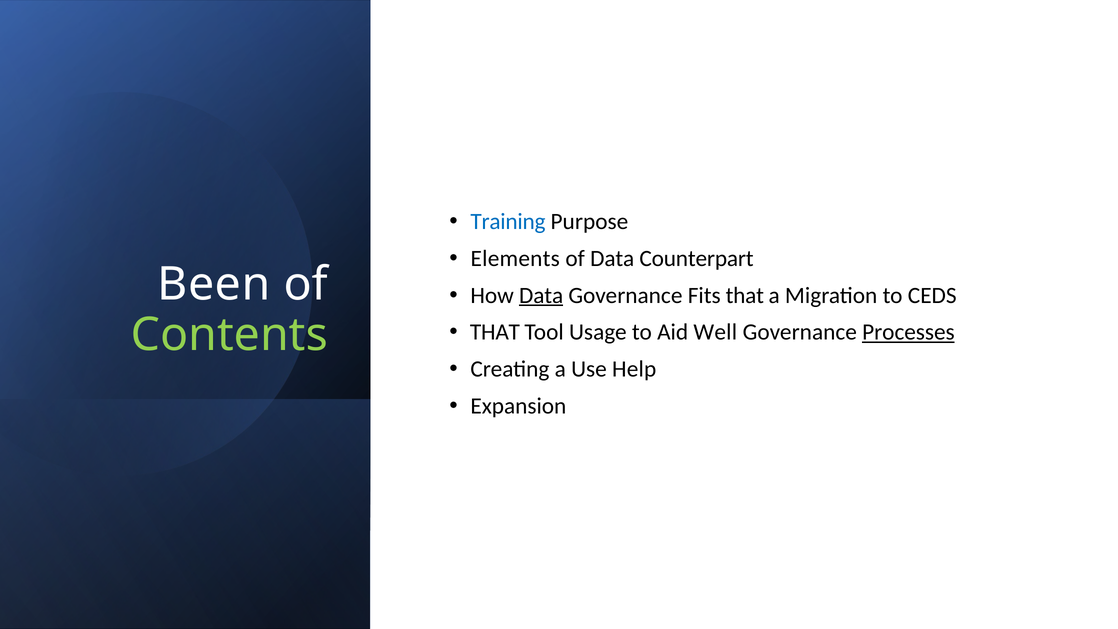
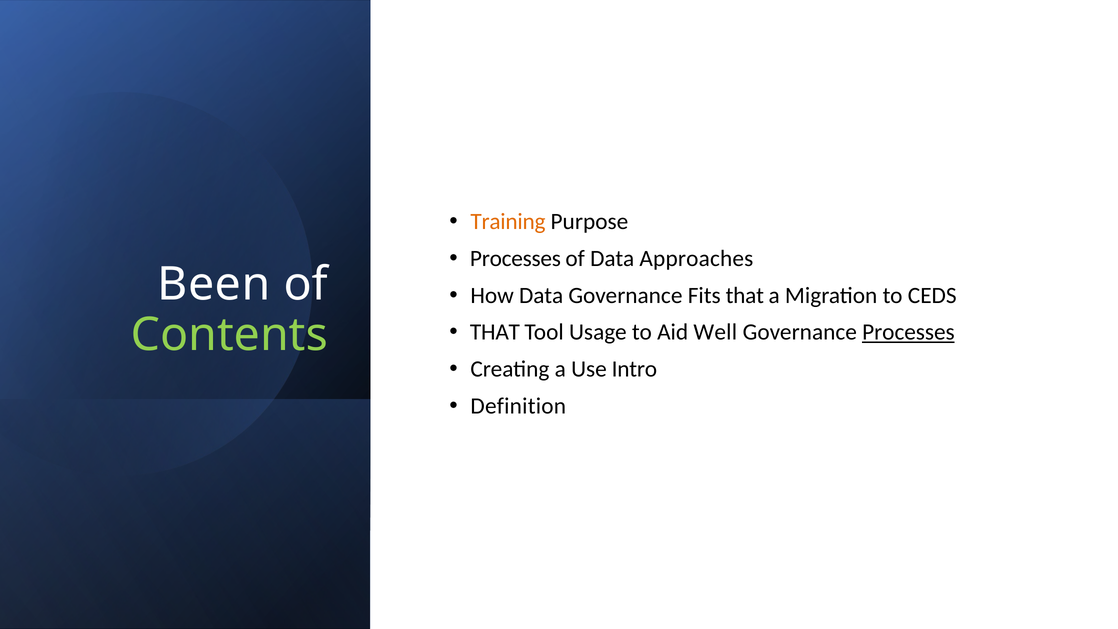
Training colour: blue -> orange
Elements at (515, 258): Elements -> Processes
Counterpart: Counterpart -> Approaches
Data at (541, 295) underline: present -> none
Help: Help -> Intro
Expansion: Expansion -> Definition
